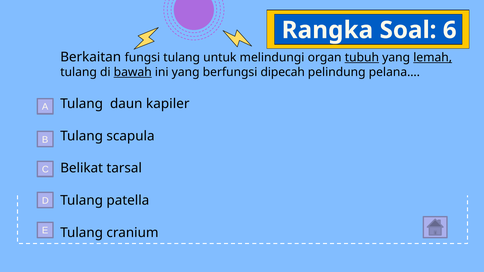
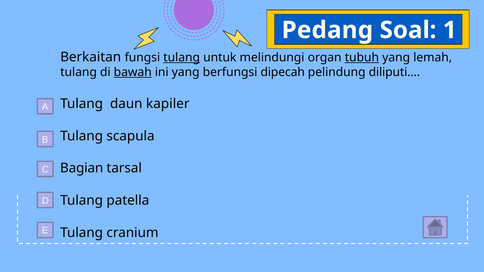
Rangka: Rangka -> Pedang
6: 6 -> 1
tulang at (182, 57) underline: none -> present
lemah underline: present -> none
pelana…: pelana… -> diliputi…
Belikat: Belikat -> Bagian
